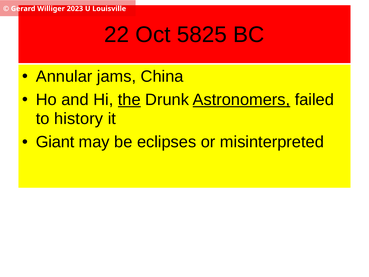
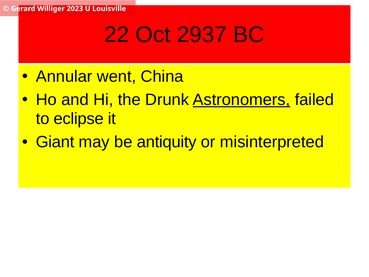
5825: 5825 -> 2937
jams: jams -> went
the underline: present -> none
history: history -> eclipse
eclipses: eclipses -> antiquity
